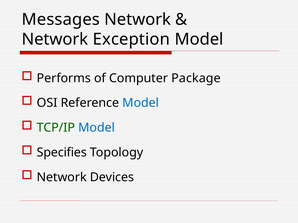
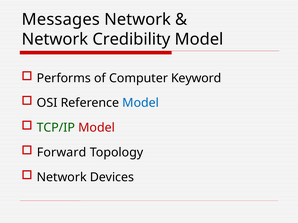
Exception: Exception -> Credibility
Package: Package -> Keyword
Model at (97, 128) colour: blue -> red
Specifies: Specifies -> Forward
